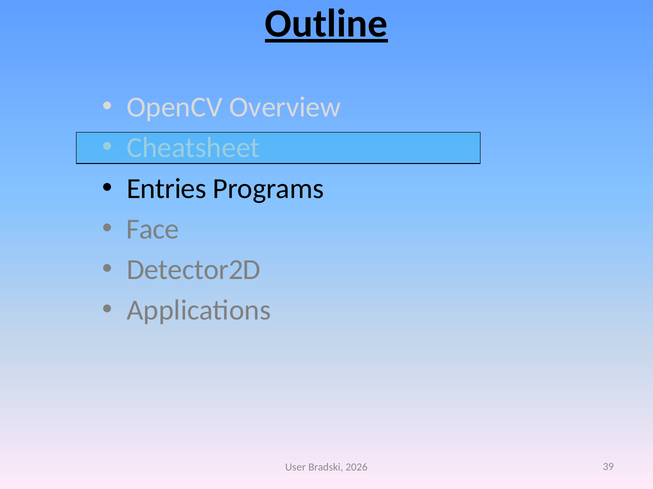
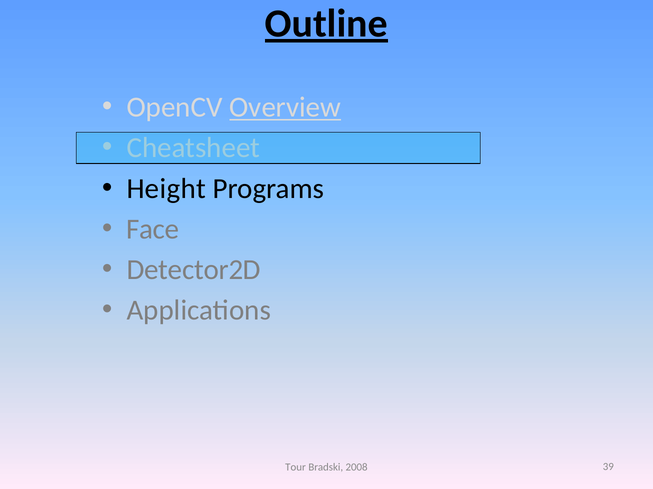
Overview underline: none -> present
Entries: Entries -> Height
User: User -> Tour
2026: 2026 -> 2008
